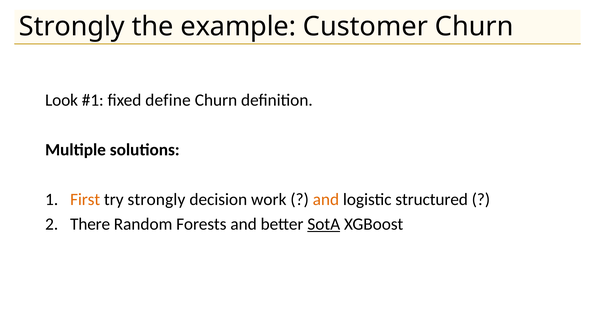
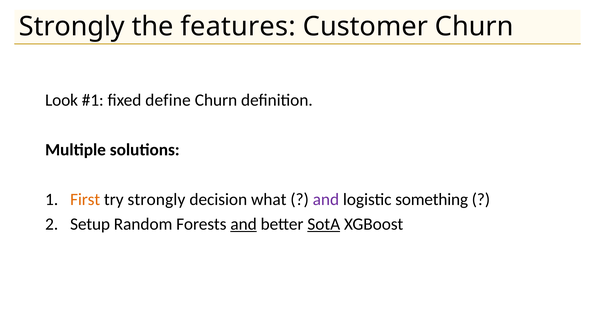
example: example -> features
work: work -> what
and at (326, 199) colour: orange -> purple
structured: structured -> something
There: There -> Setup
and at (244, 224) underline: none -> present
